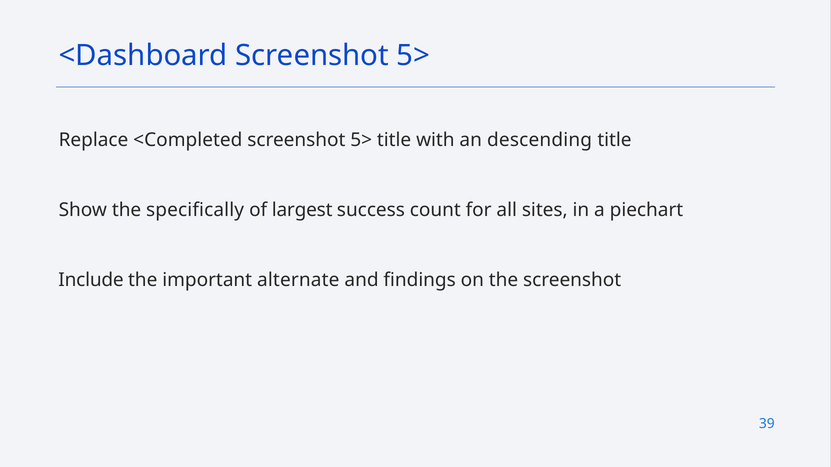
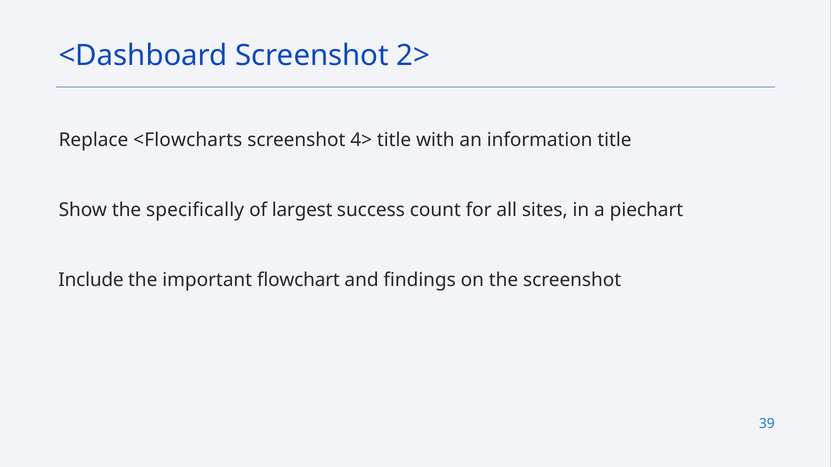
<Dashboard Screenshot 5>: 5> -> 2>
<Completed: <Completed -> <Flowcharts
5> at (361, 140): 5> -> 4>
descending: descending -> information
alternate: alternate -> flowchart
